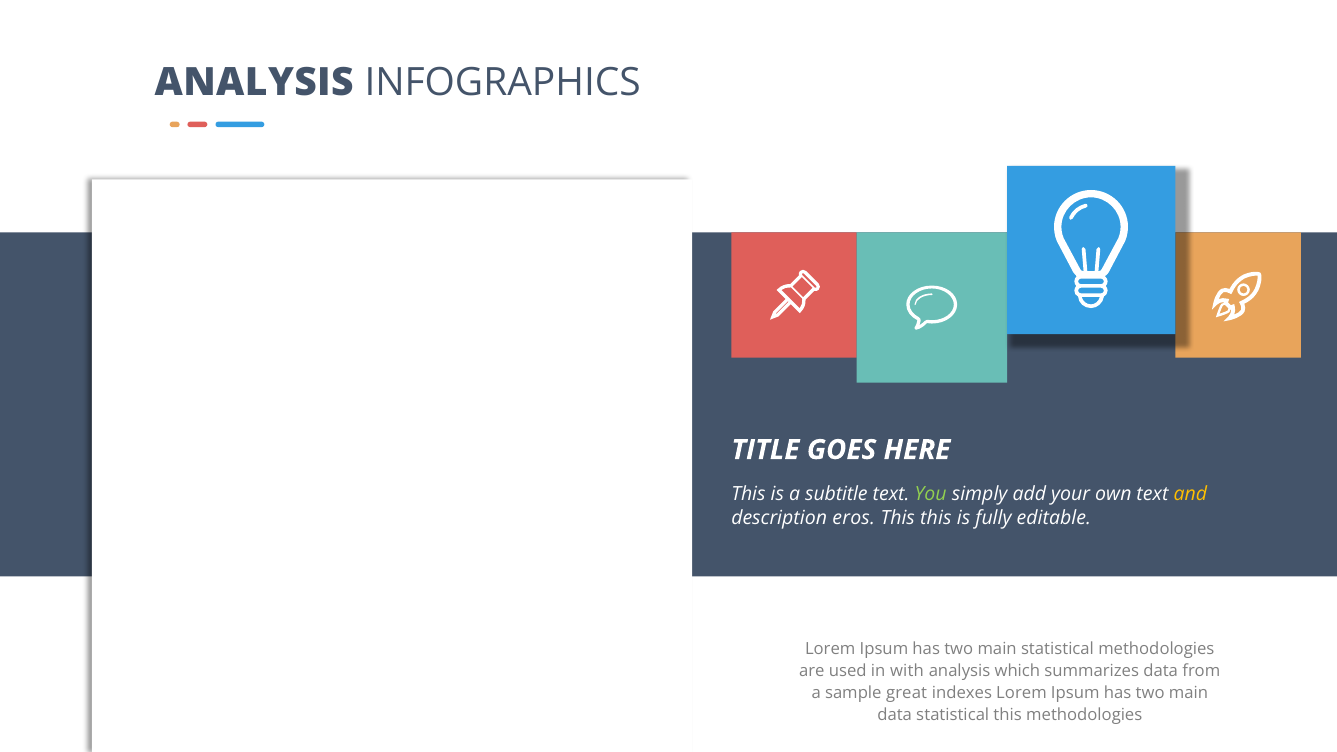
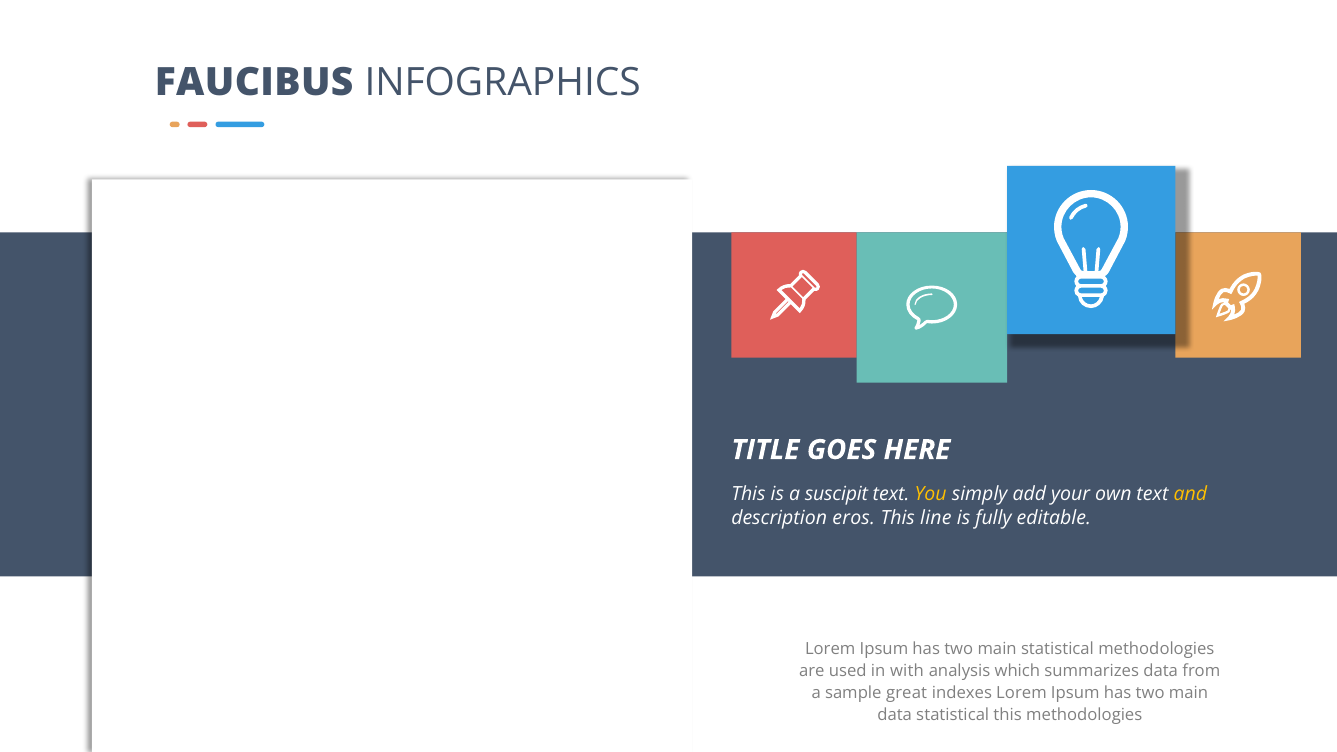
ANALYSIS at (254, 83): ANALYSIS -> FAUCIBUS
subtitle: subtitle -> suscipit
You colour: light green -> yellow
This this: this -> line
